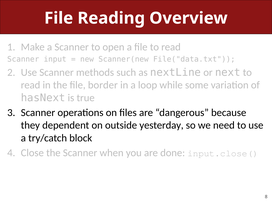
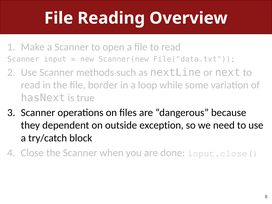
yesterday: yesterday -> exception
